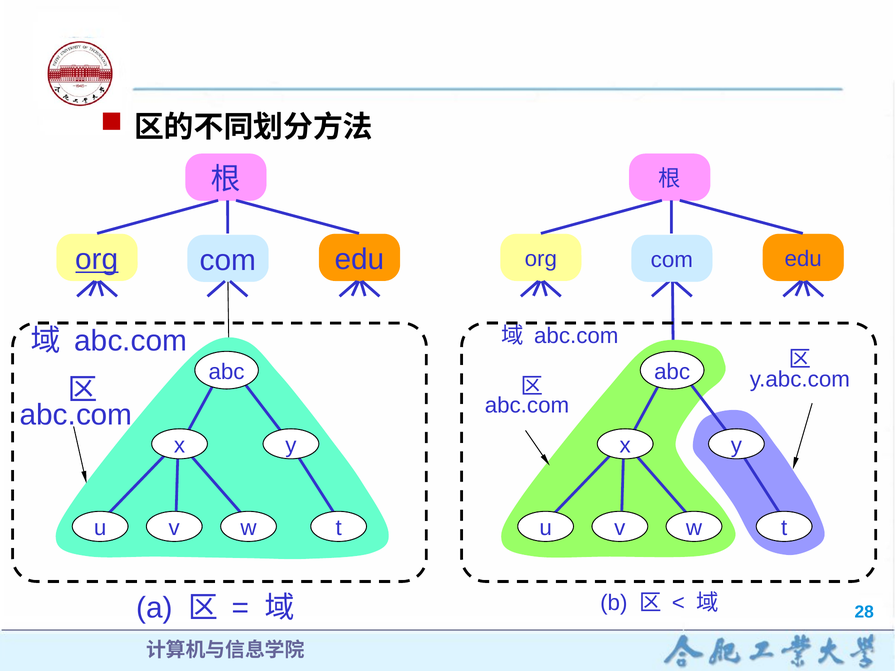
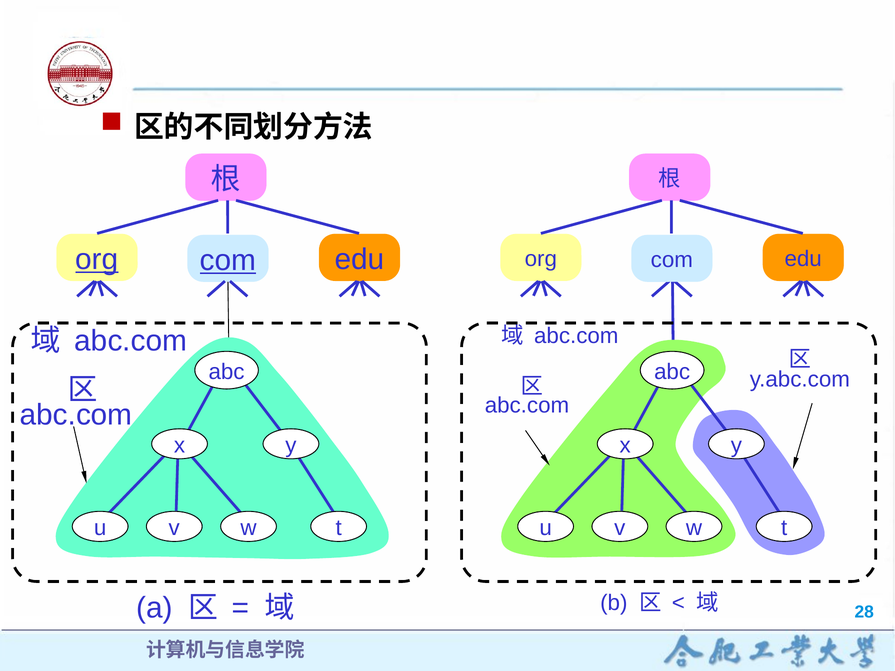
com at (228, 261) underline: none -> present
